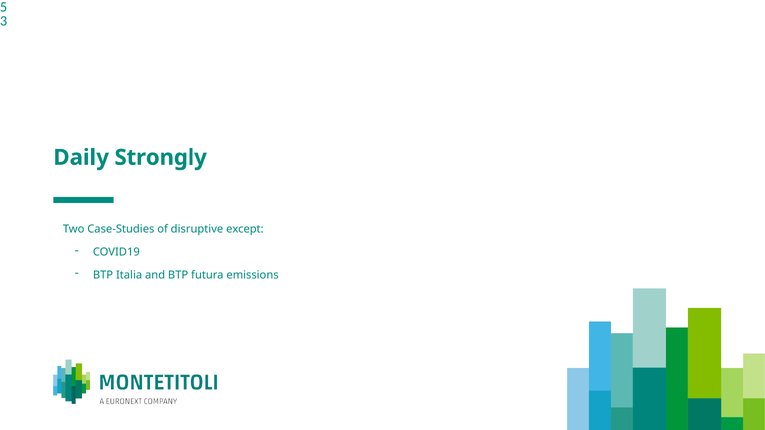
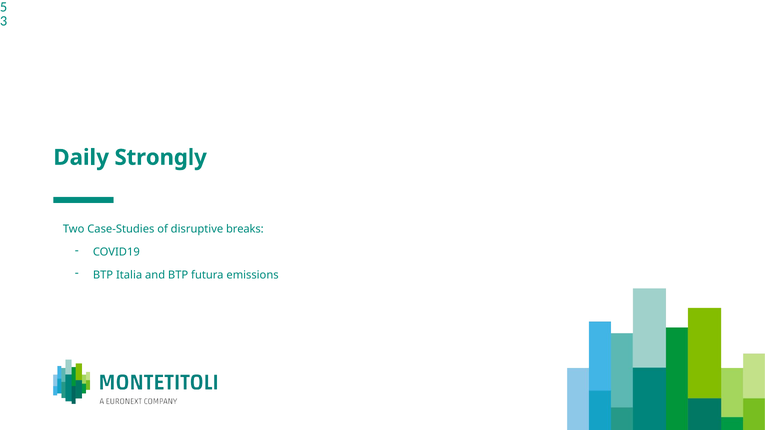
except: except -> breaks
